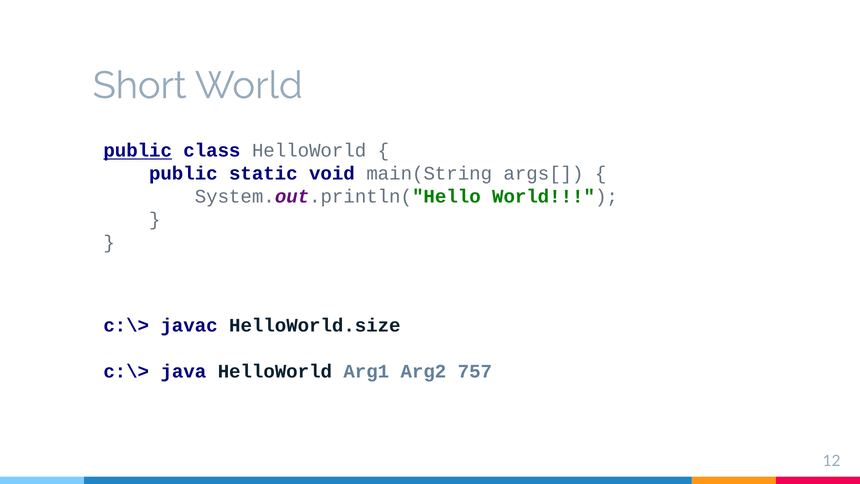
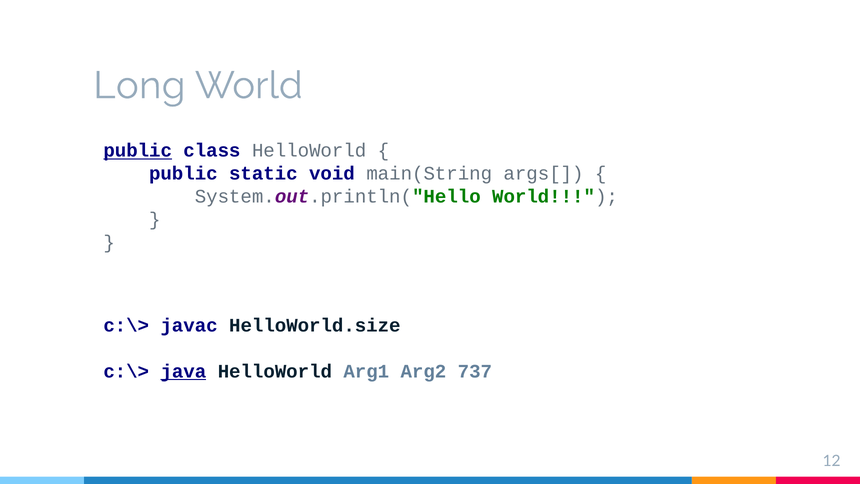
Short: Short -> Long
java underline: none -> present
757: 757 -> 737
